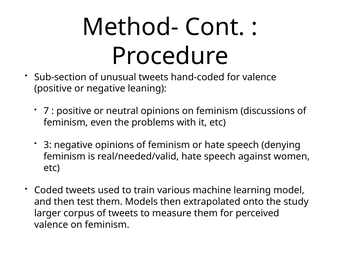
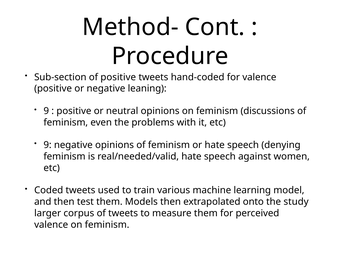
of unusual: unusual -> positive
7 at (46, 111): 7 -> 9
3 at (48, 145): 3 -> 9
